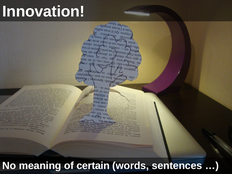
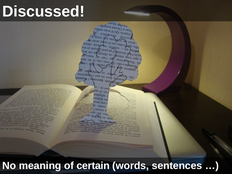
Innovation: Innovation -> Discussed
